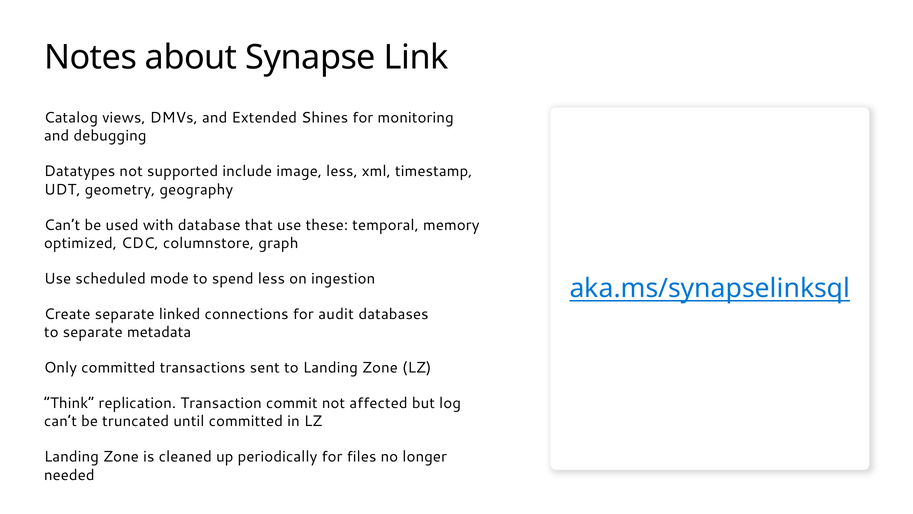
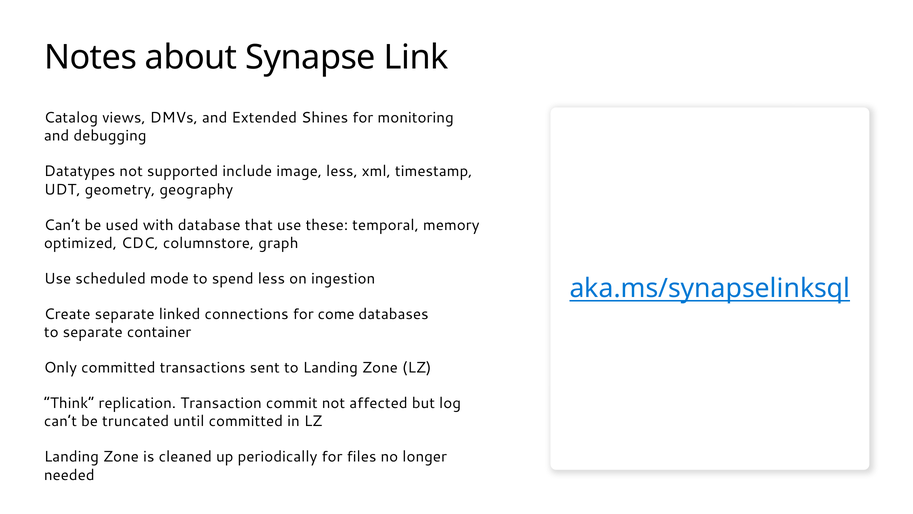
audit: audit -> come
metadata: metadata -> container
